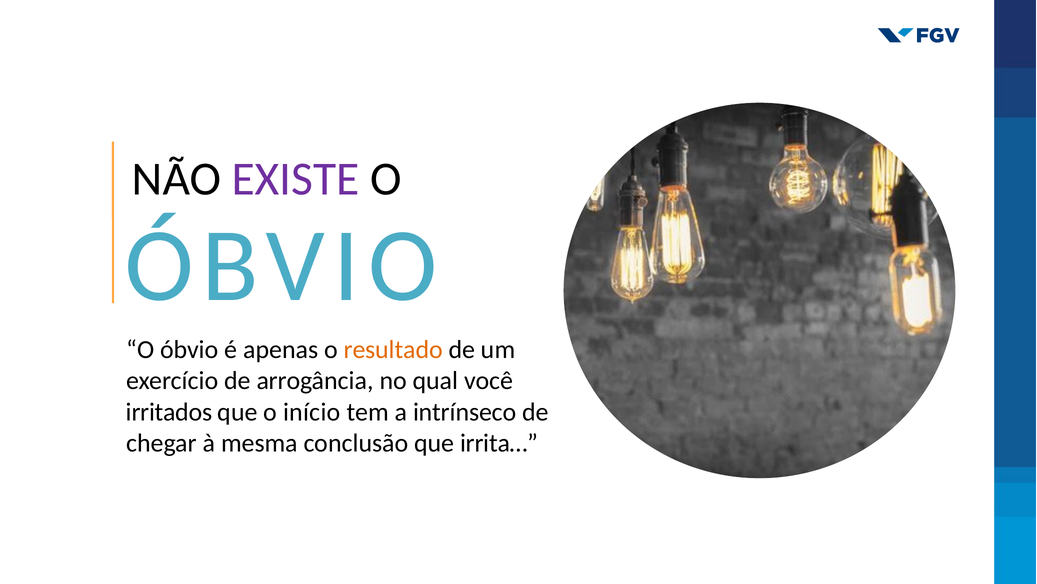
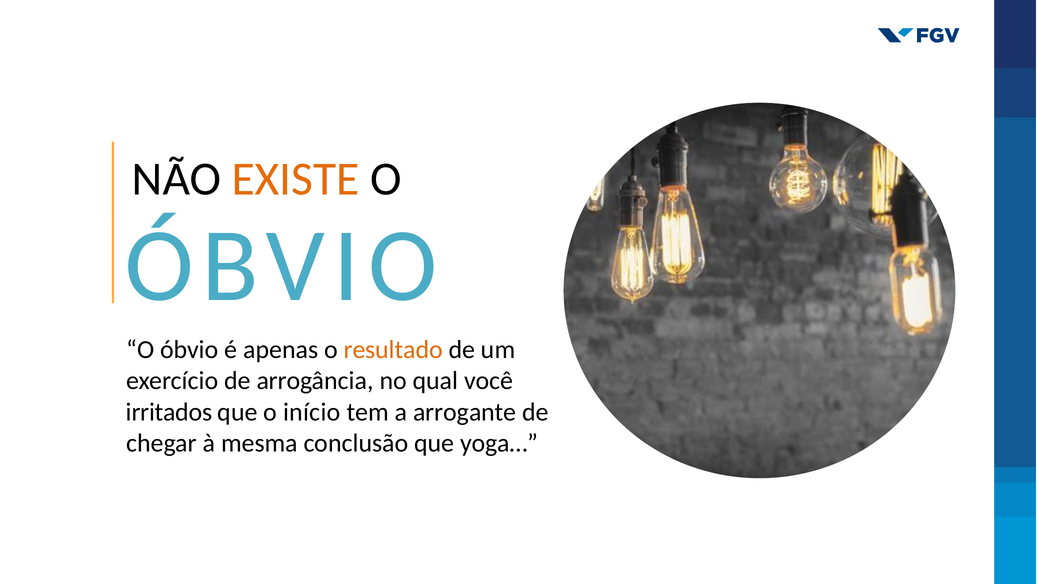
EXISTE colour: purple -> orange
intrínseco: intrínseco -> arrogante
irrita…: irrita… -> yoga…
